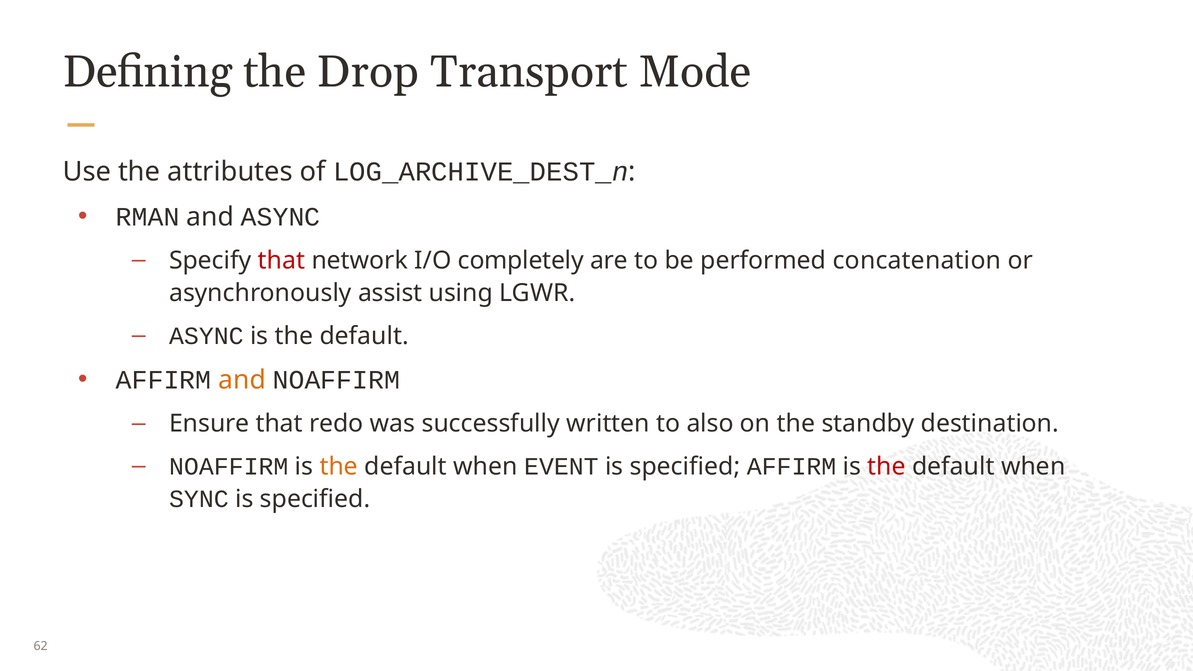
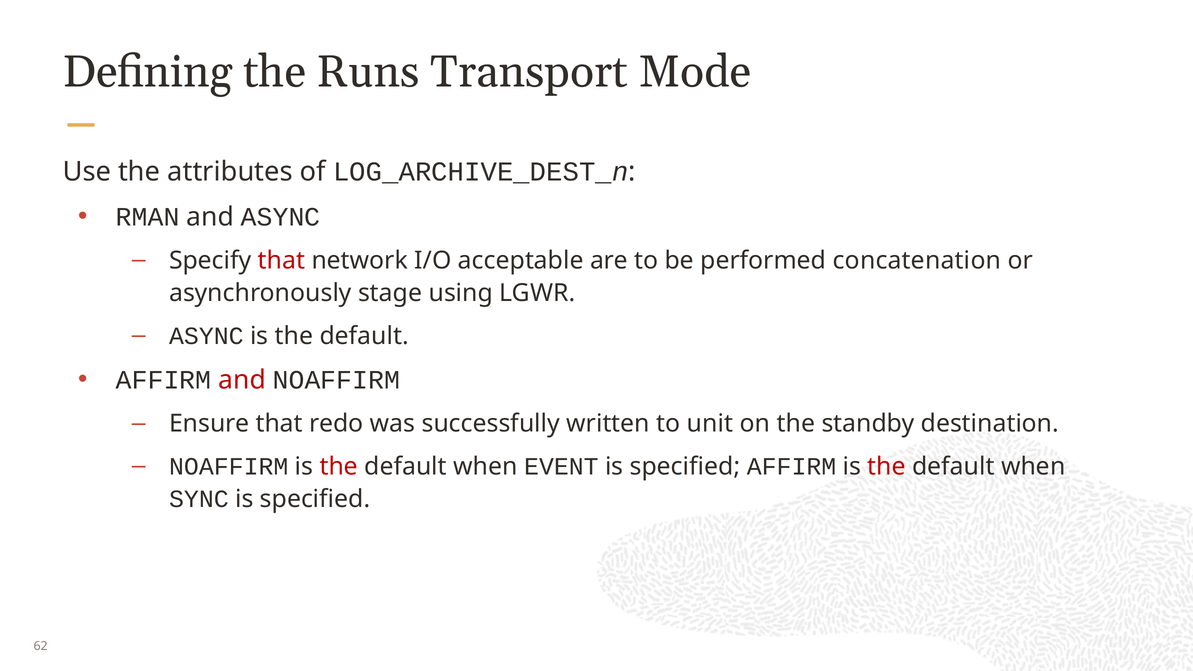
Drop: Drop -> Runs
completely: completely -> acceptable
assist: assist -> stage
and at (242, 380) colour: orange -> red
also: also -> unit
the at (339, 466) colour: orange -> red
